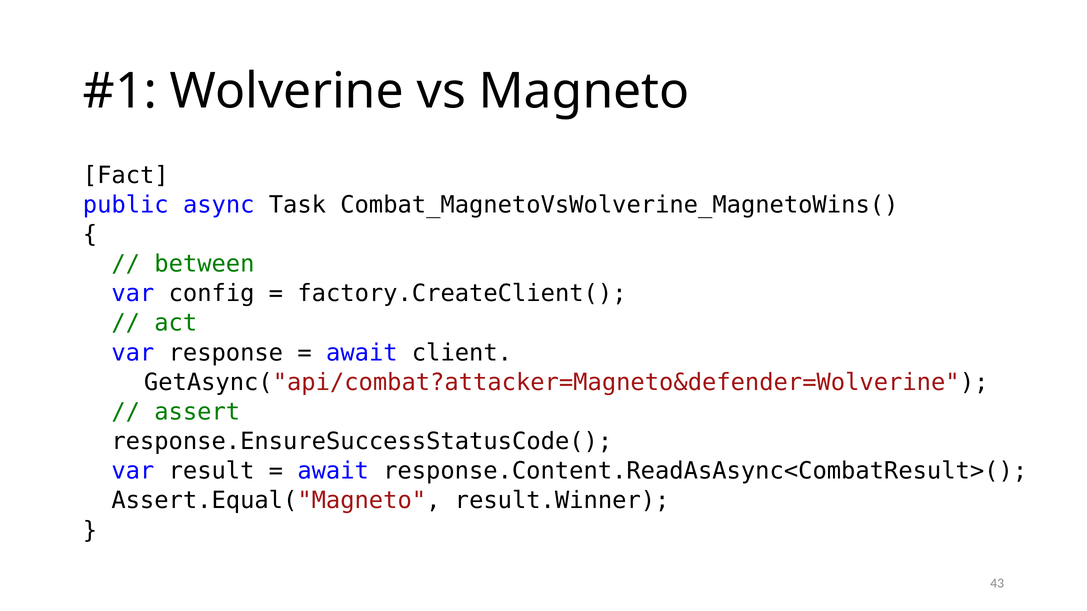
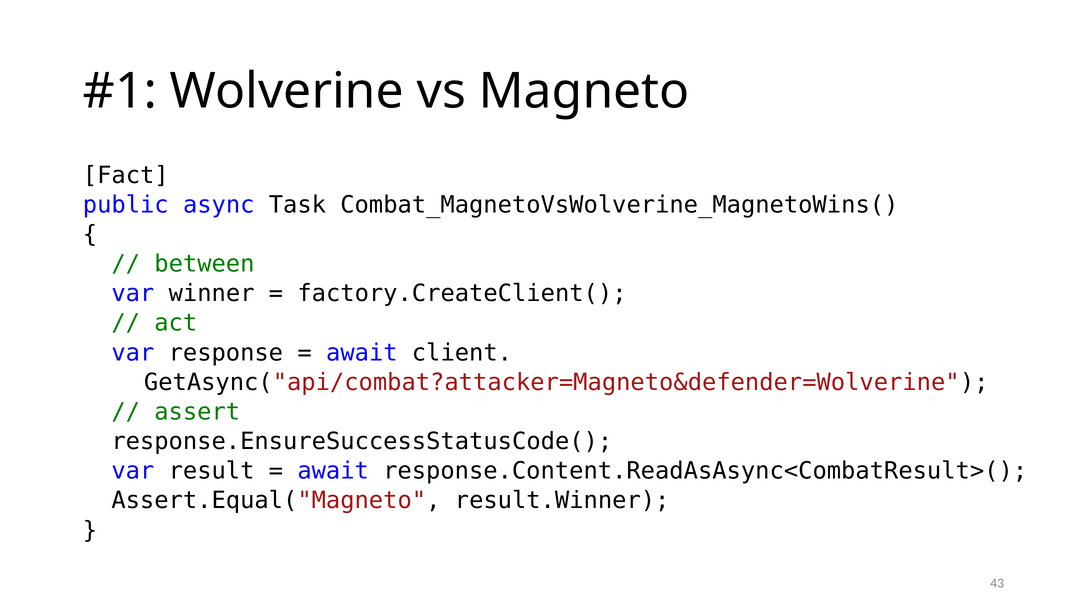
config: config -> winner
